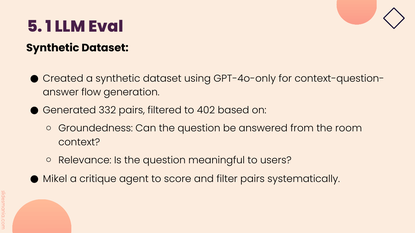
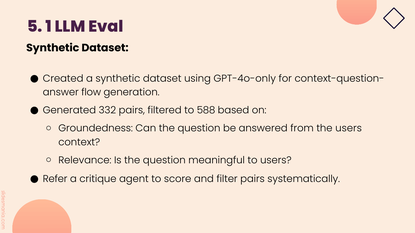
402: 402 -> 588
the room: room -> users
Mikel: Mikel -> Refer
